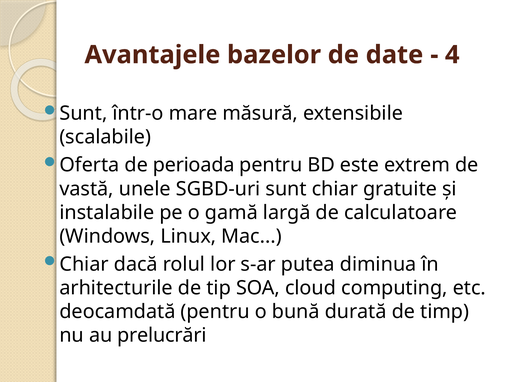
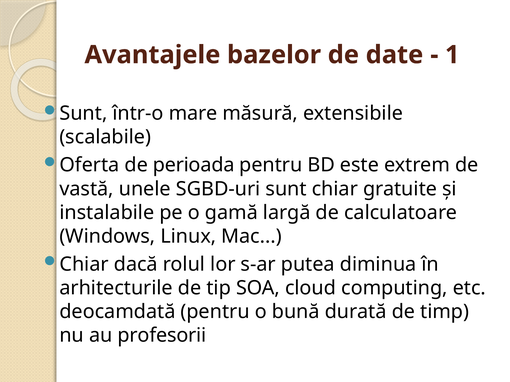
4: 4 -> 1
prelucrări: prelucrări -> profesorii
